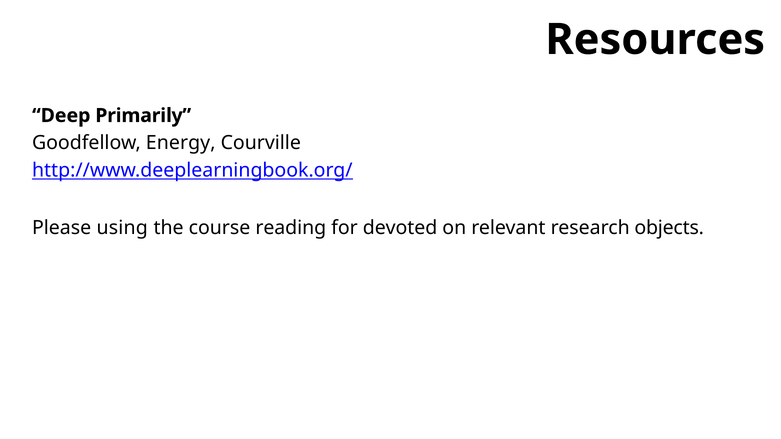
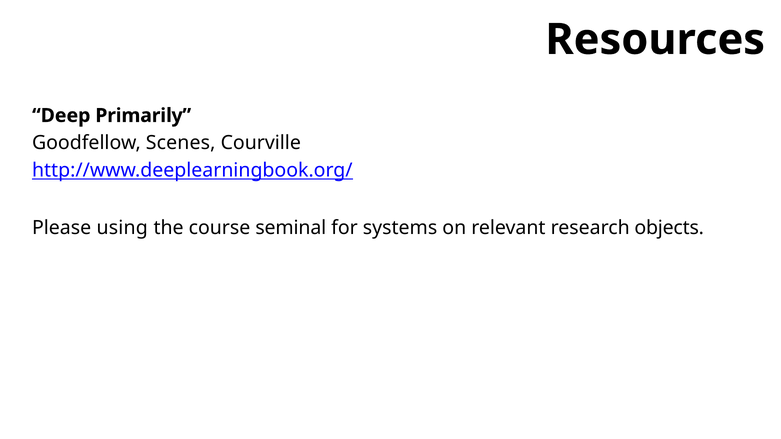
Energy: Energy -> Scenes
reading: reading -> seminal
devoted: devoted -> systems
